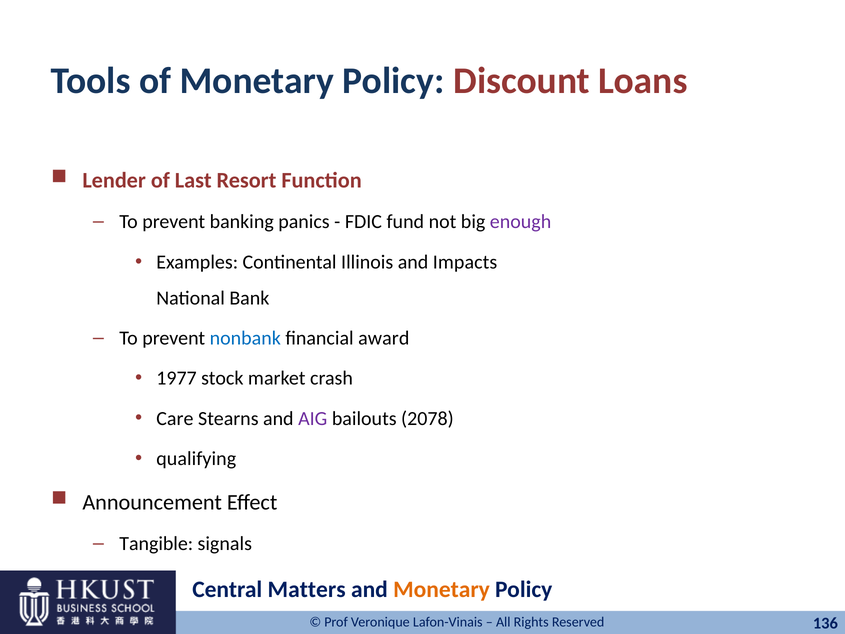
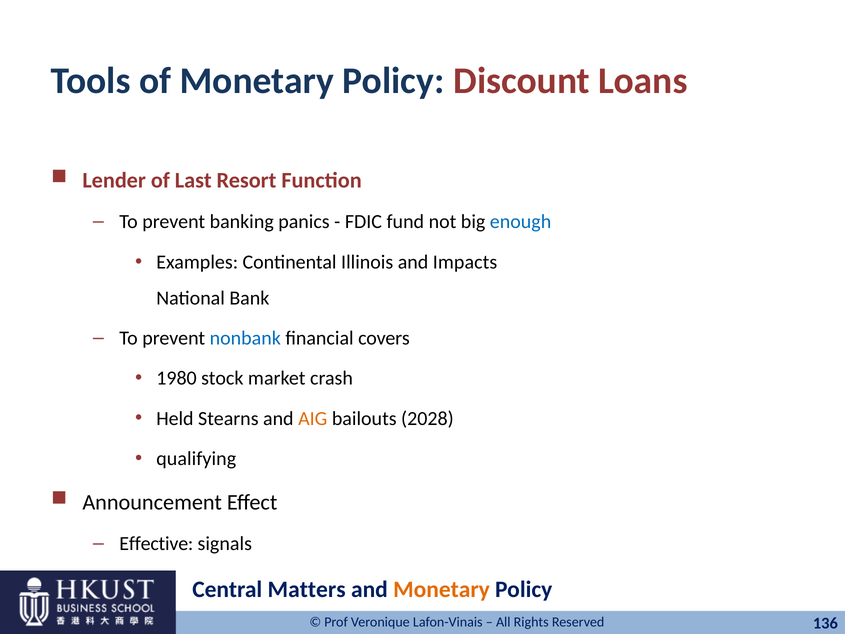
enough colour: purple -> blue
award: award -> covers
1977: 1977 -> 1980
Care: Care -> Held
AIG colour: purple -> orange
2078: 2078 -> 2028
Tangible: Tangible -> Effective
